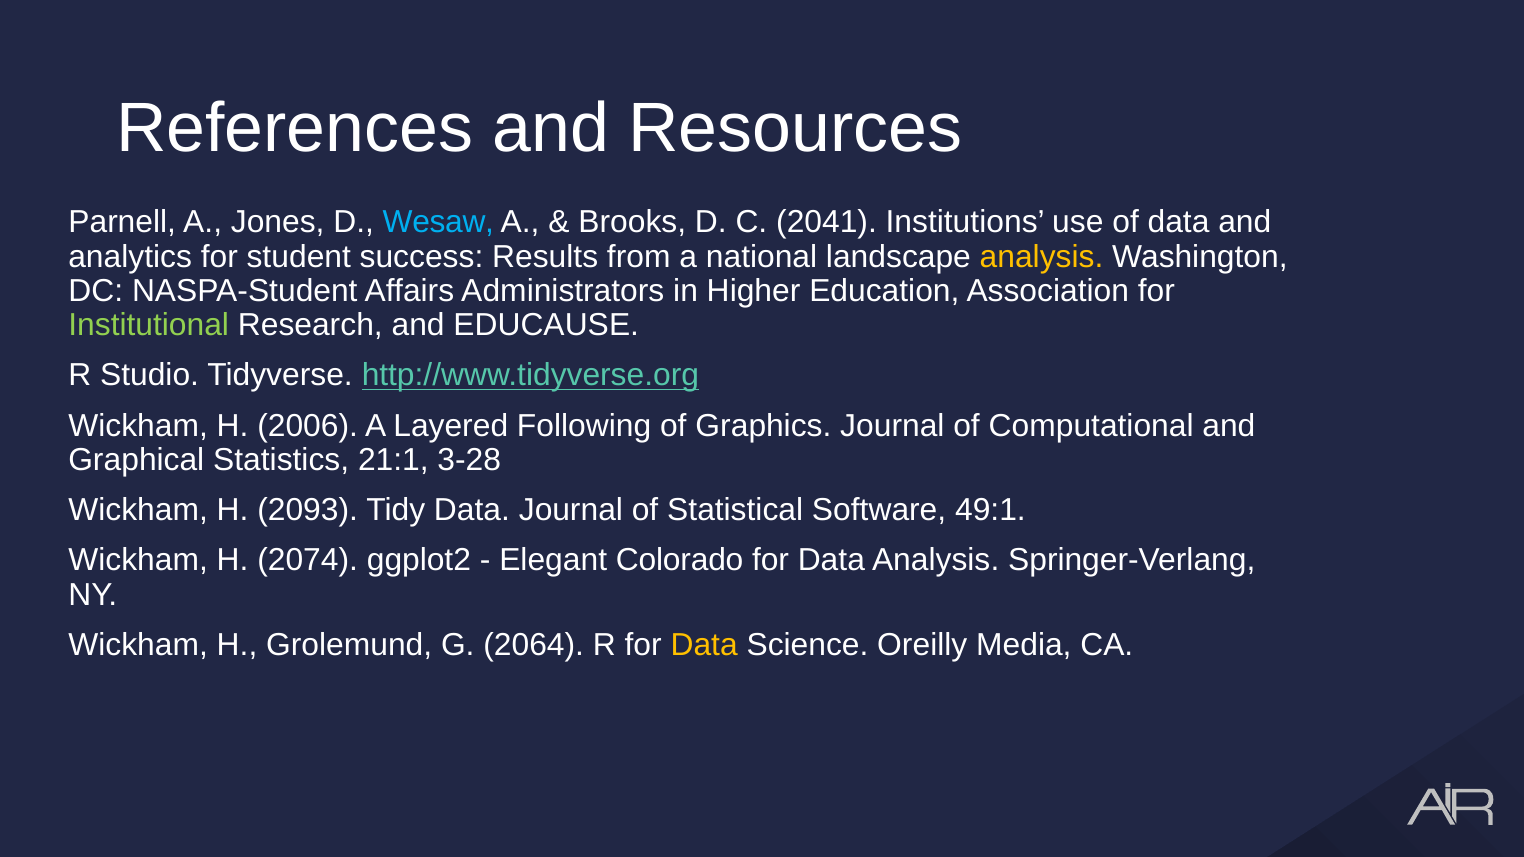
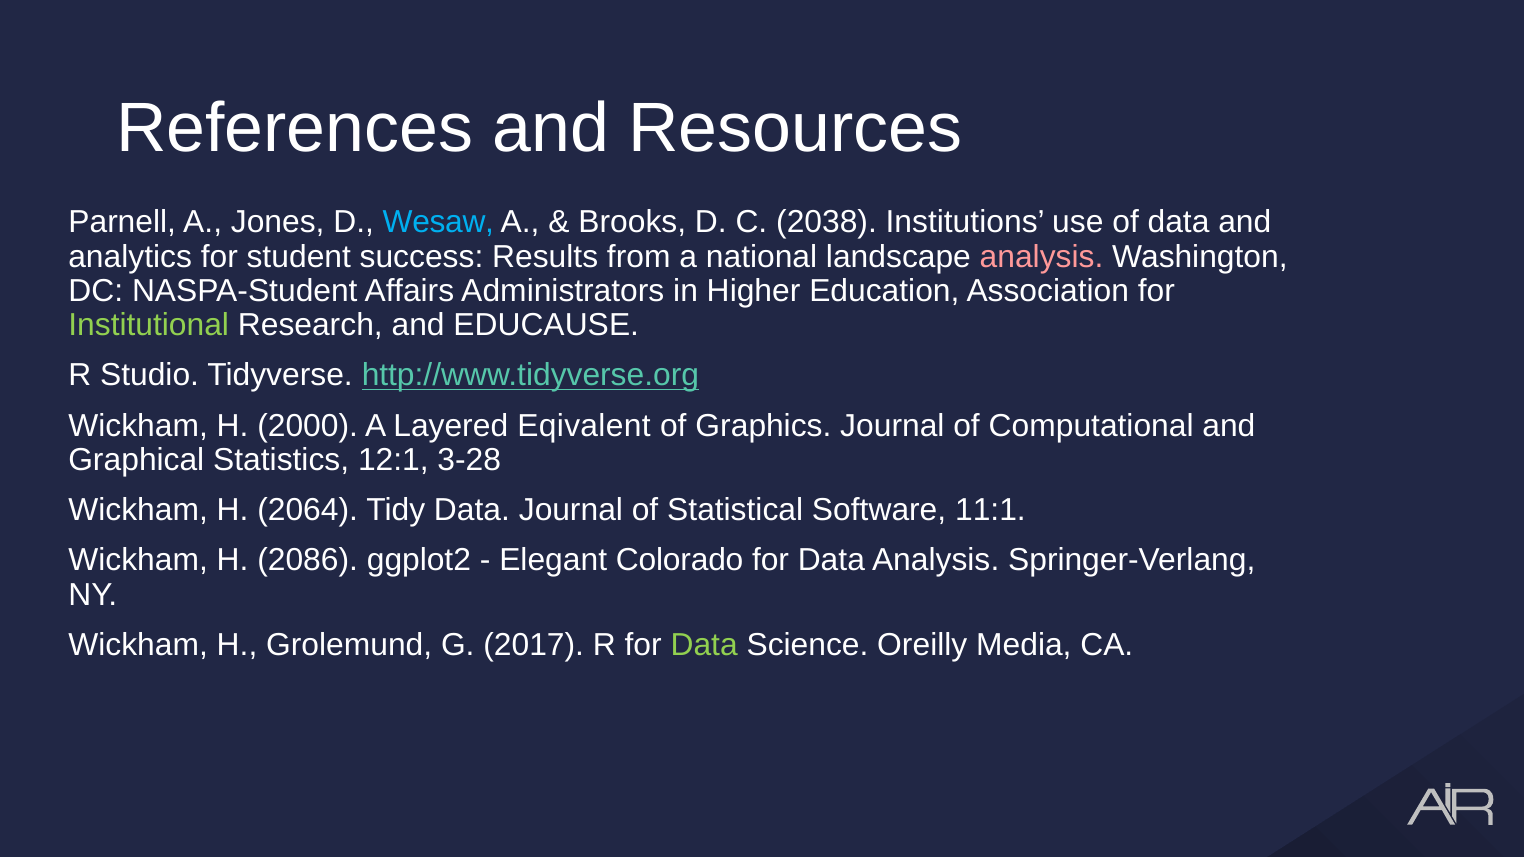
2041: 2041 -> 2038
analysis at (1042, 257) colour: yellow -> pink
2006: 2006 -> 2000
Following: Following -> Eqivalent
21:1: 21:1 -> 12:1
2093: 2093 -> 2064
49:1: 49:1 -> 11:1
2074: 2074 -> 2086
2064: 2064 -> 2017
Data at (704, 645) colour: yellow -> light green
